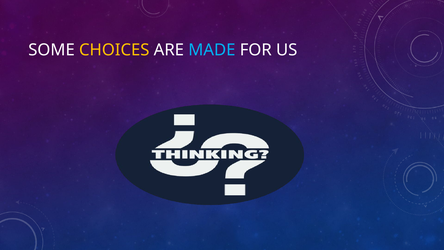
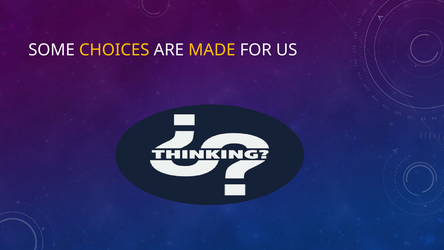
MADE colour: light blue -> yellow
